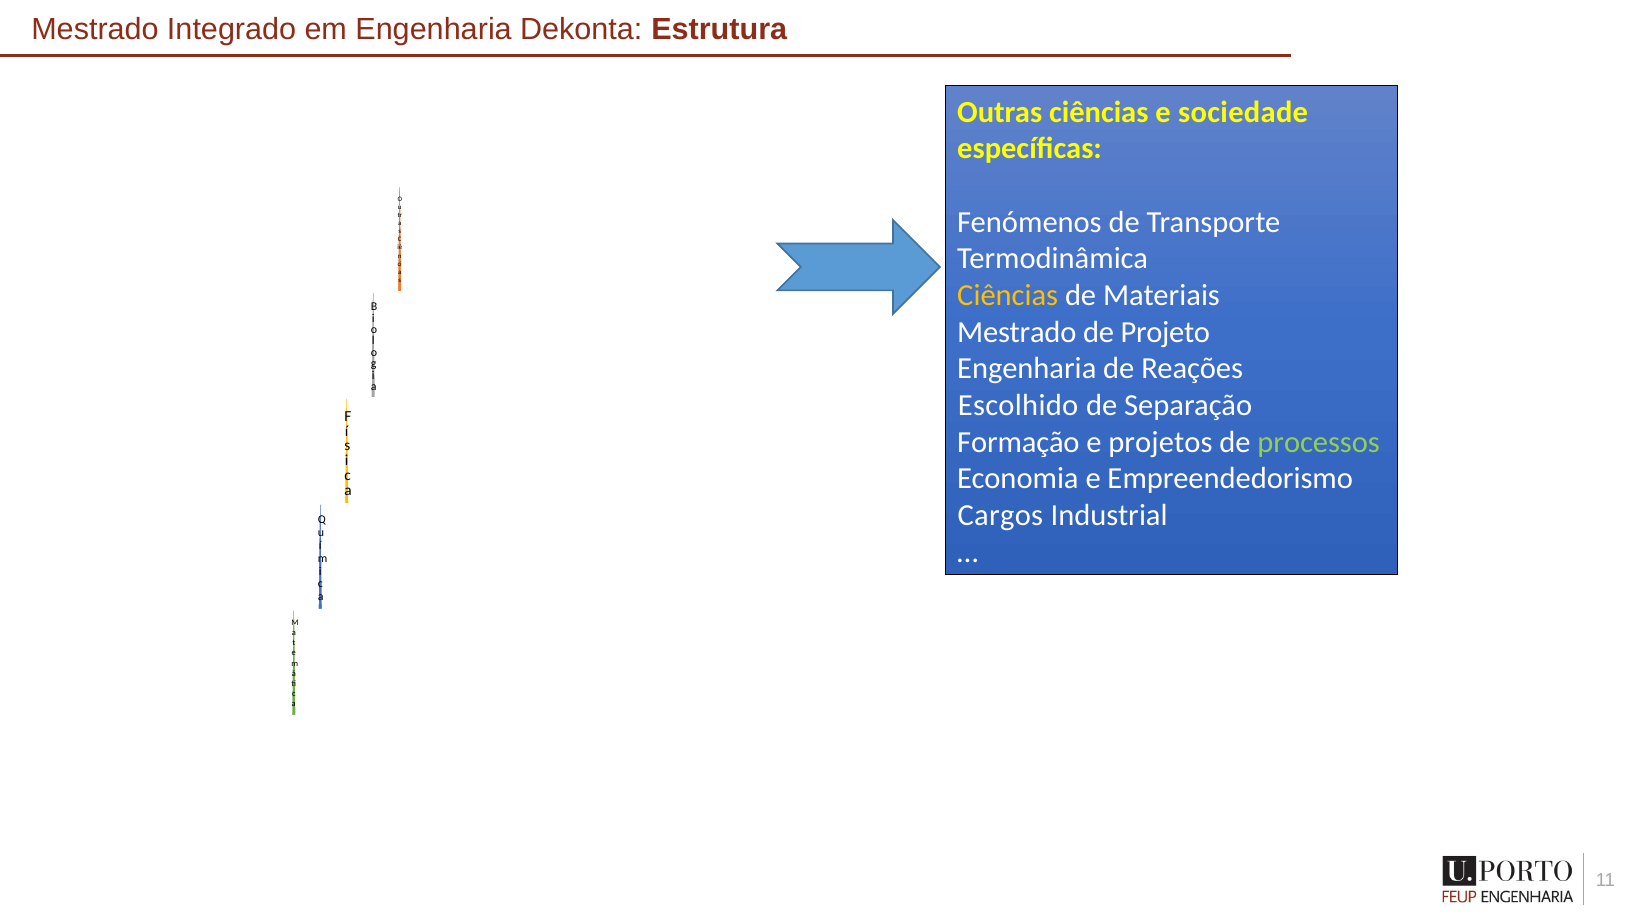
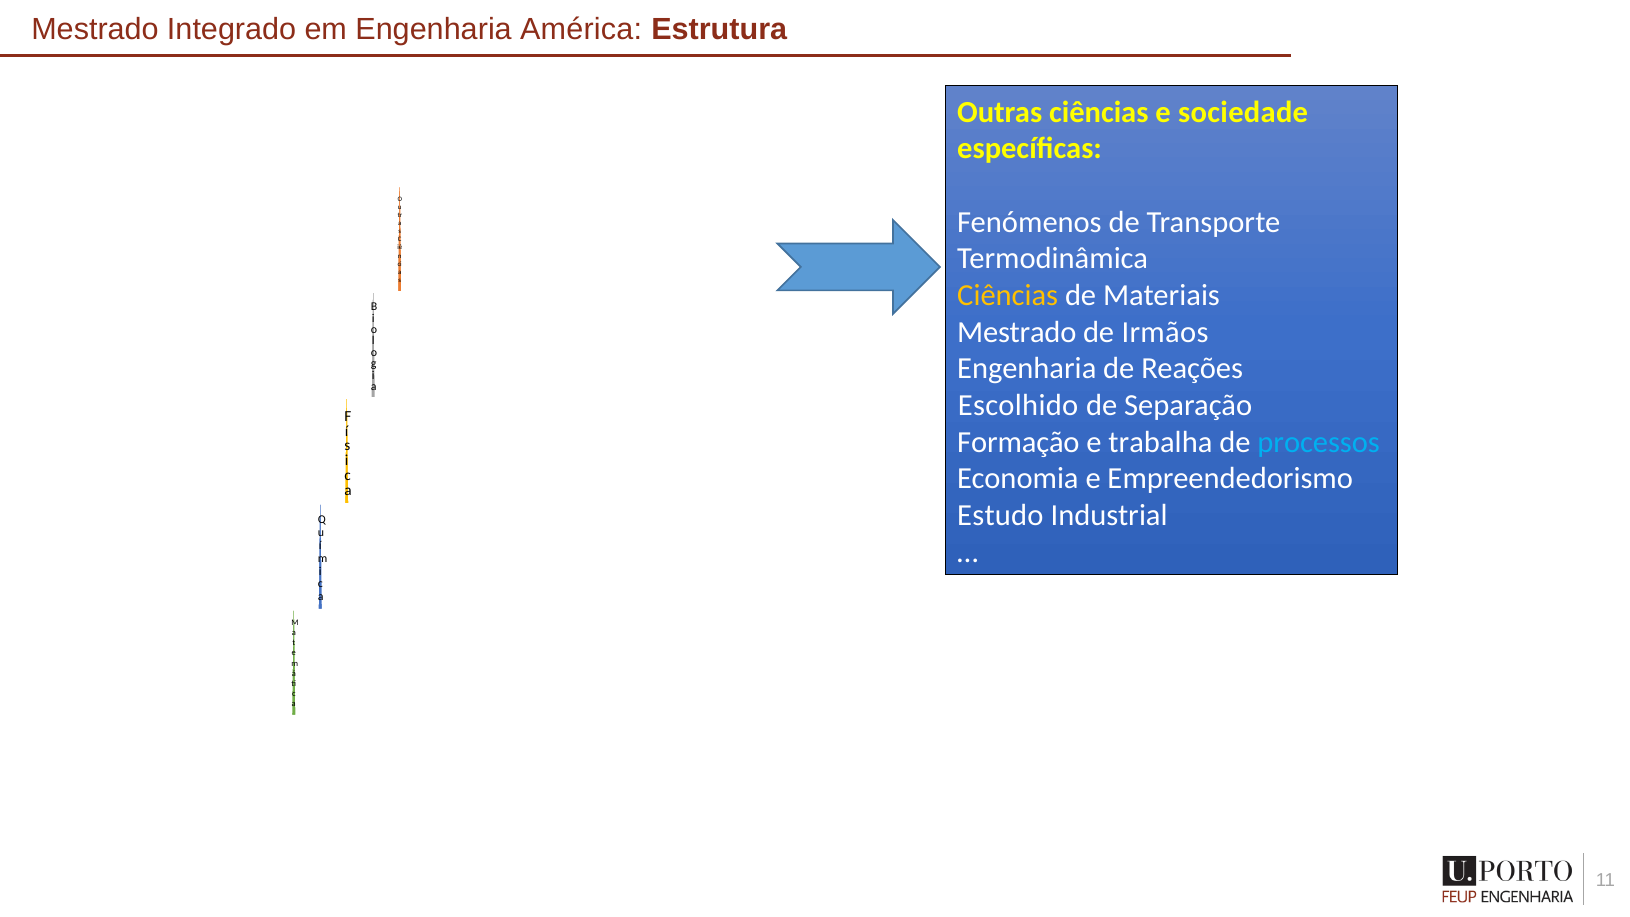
Dekonta: Dekonta -> América
Projeto: Projeto -> Irmãos
projetos: projetos -> trabalha
processos colour: light green -> light blue
Cargos: Cargos -> Estudo
